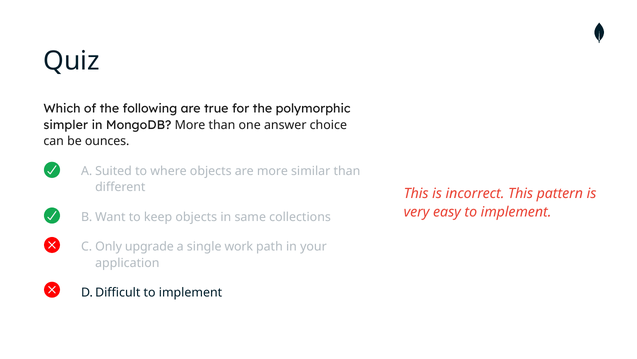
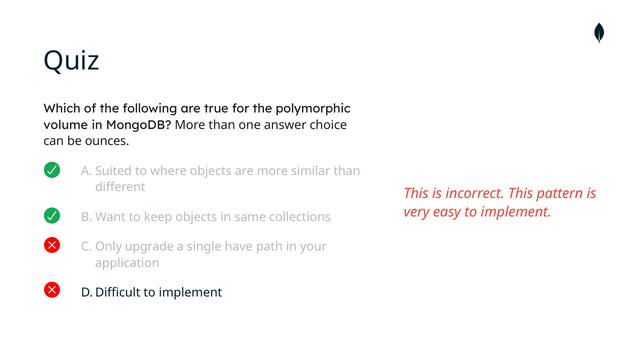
simpler: simpler -> volume
work: work -> have
